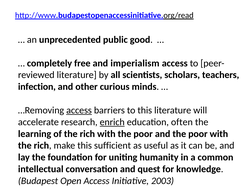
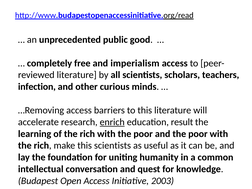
access at (79, 110) underline: present -> none
often: often -> result
this sufficient: sufficient -> scientists
